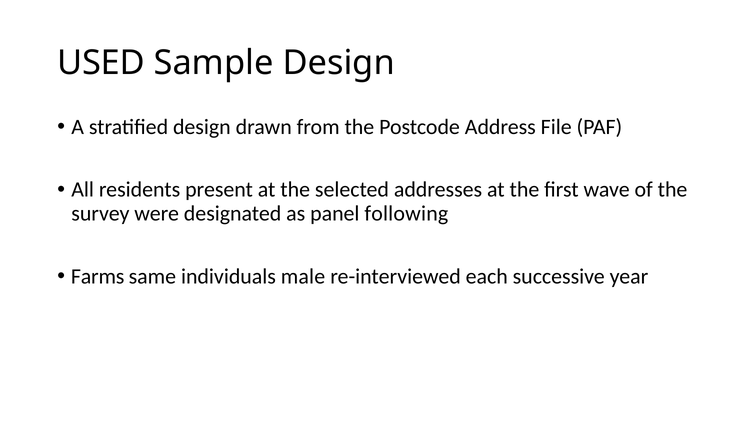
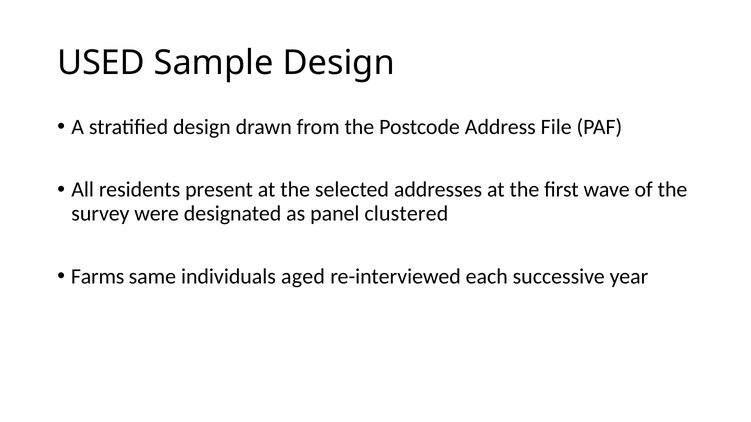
following: following -> clustered
male: male -> aged
